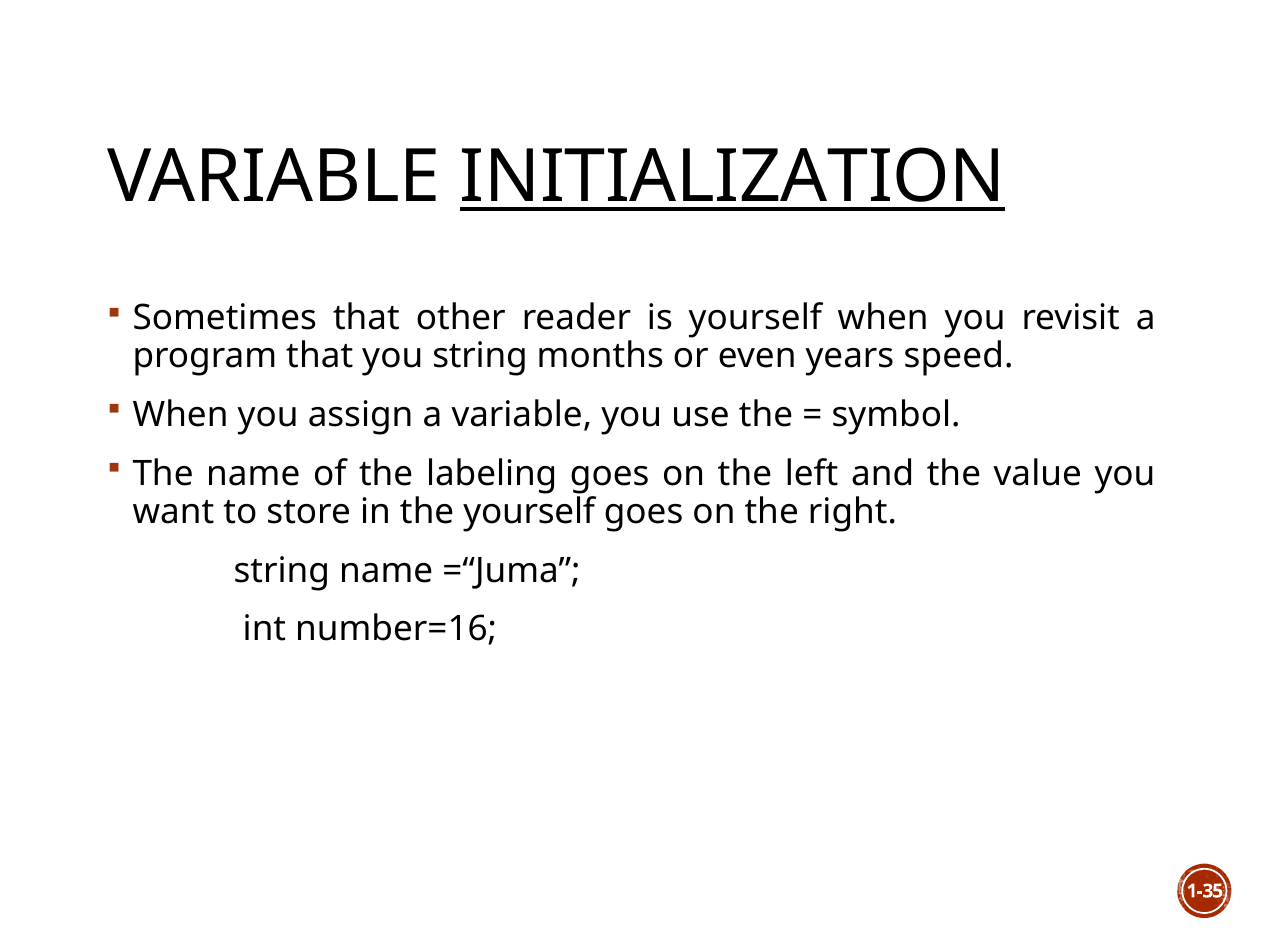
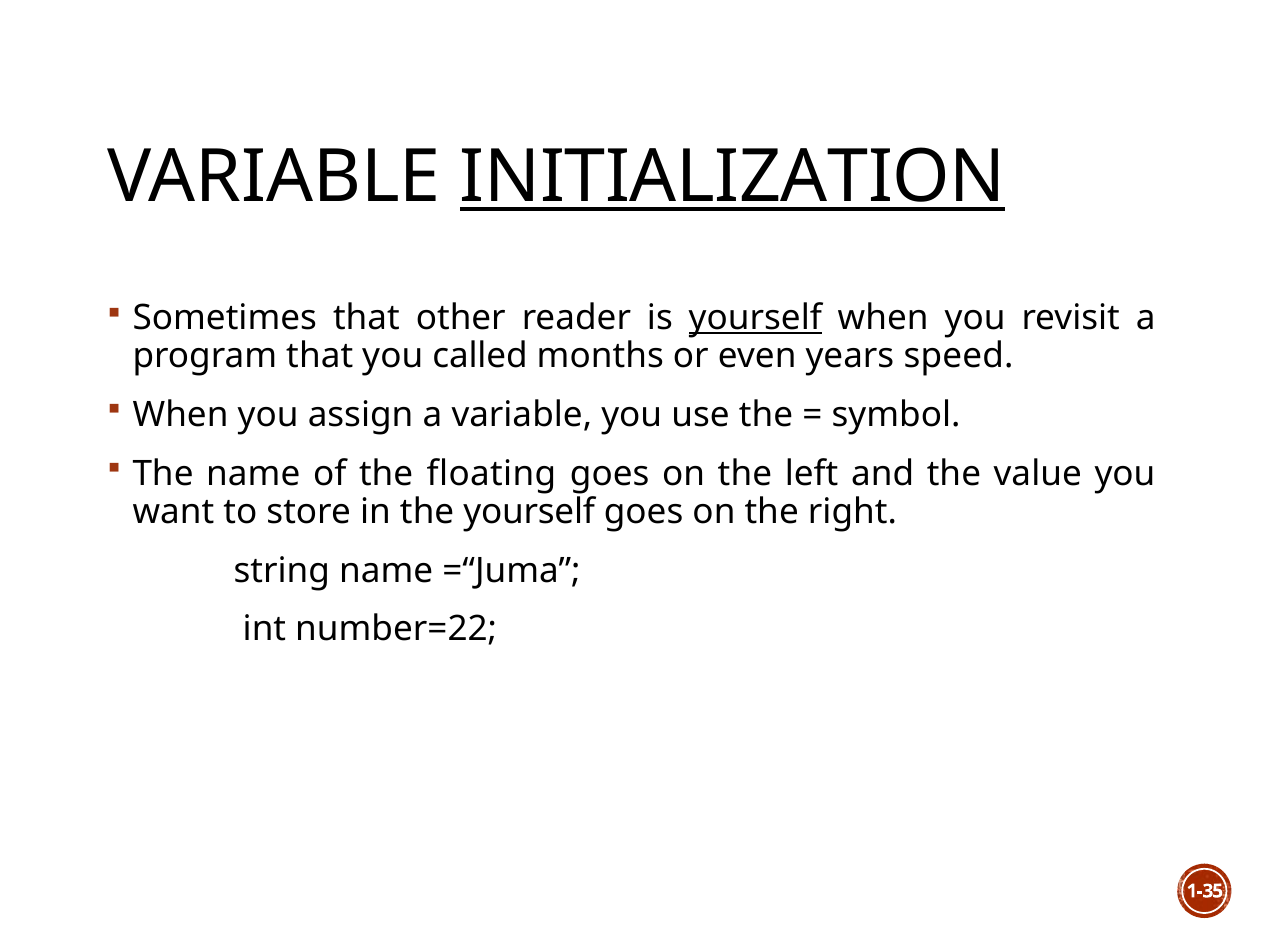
yourself at (755, 318) underline: none -> present
you string: string -> called
labeling: labeling -> floating
number=16: number=16 -> number=22
